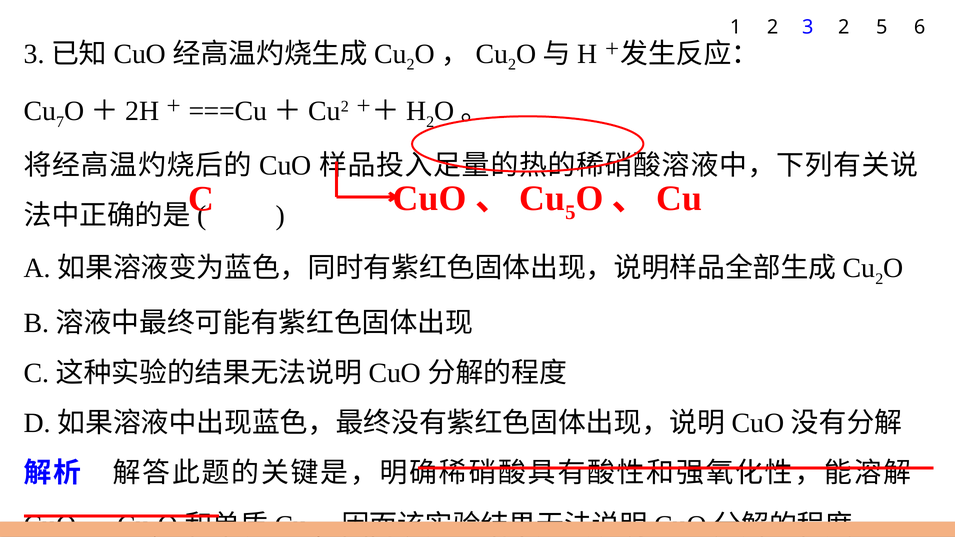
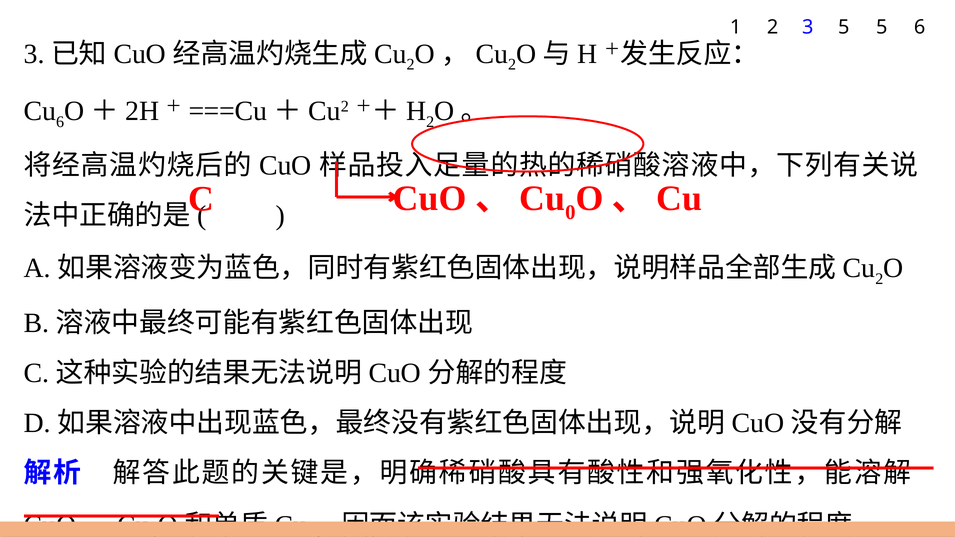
3 2: 2 -> 5
7 at (60, 122): 7 -> 6
5 at (570, 213): 5 -> 0
